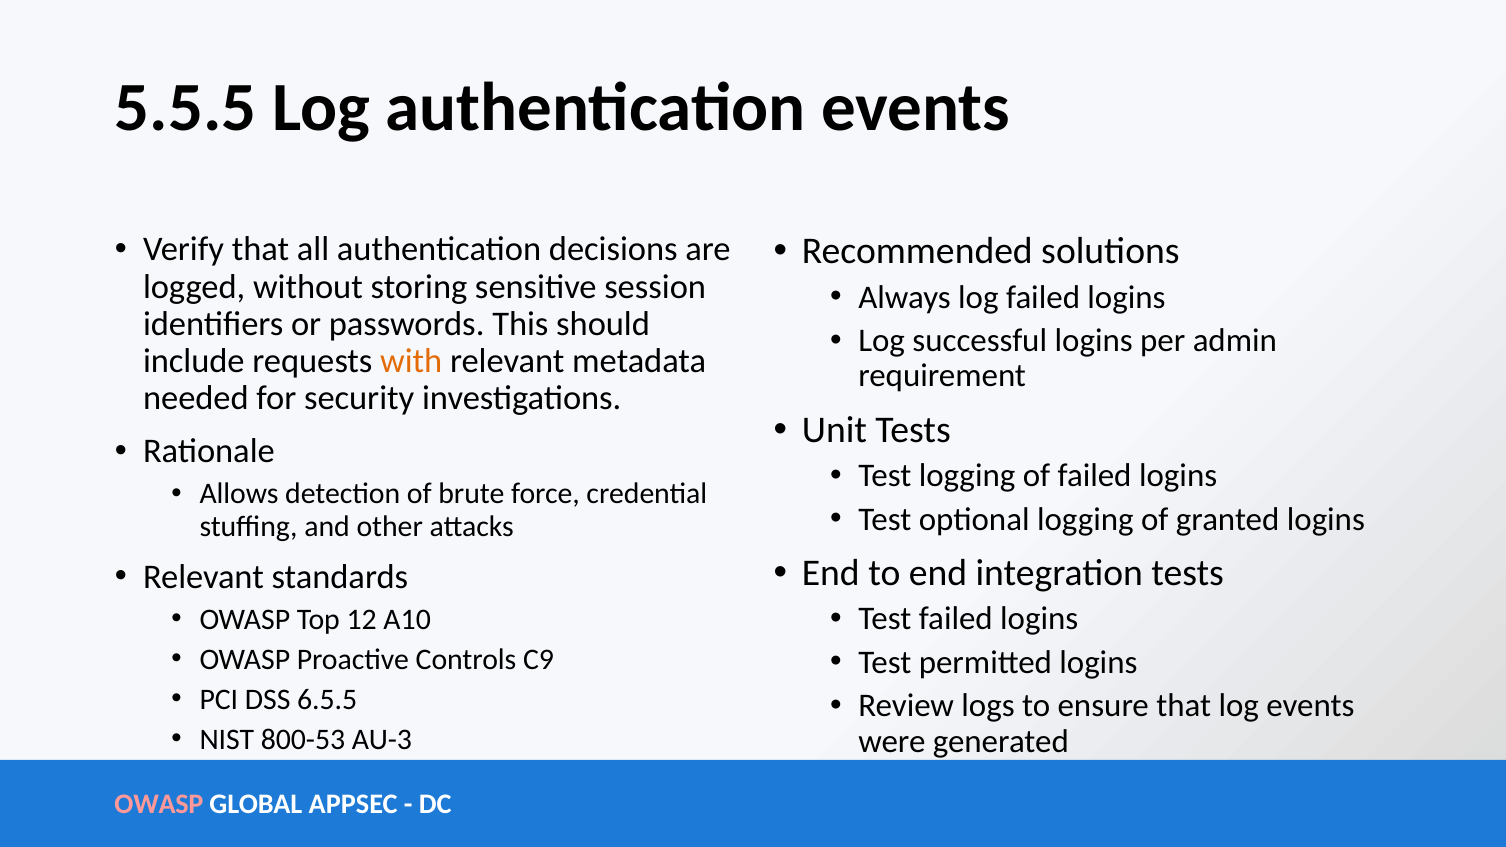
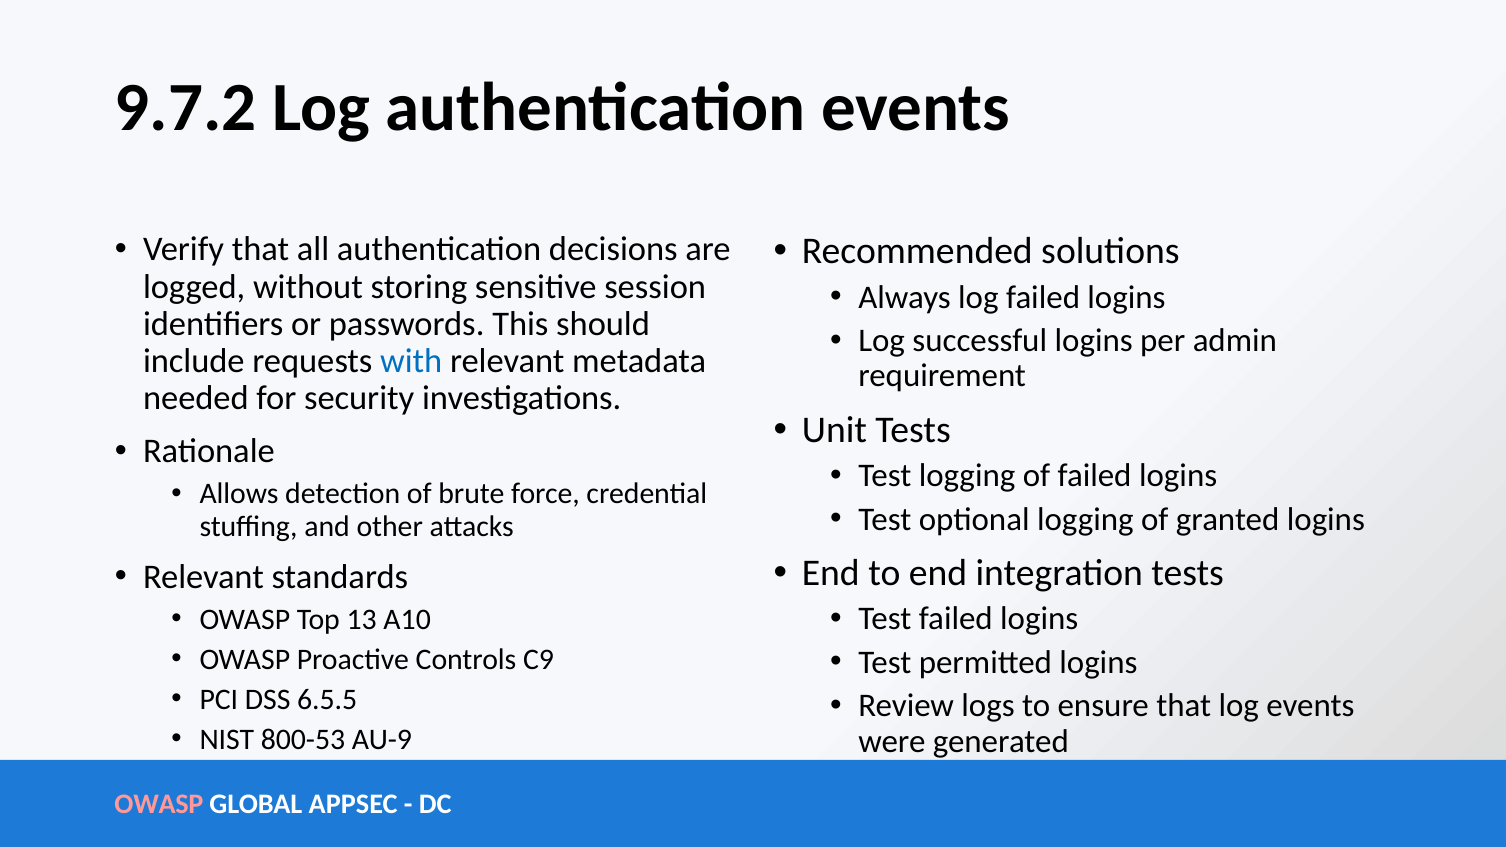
5.5.5: 5.5.5 -> 9.7.2
with colour: orange -> blue
12: 12 -> 13
AU-3: AU-3 -> AU-9
